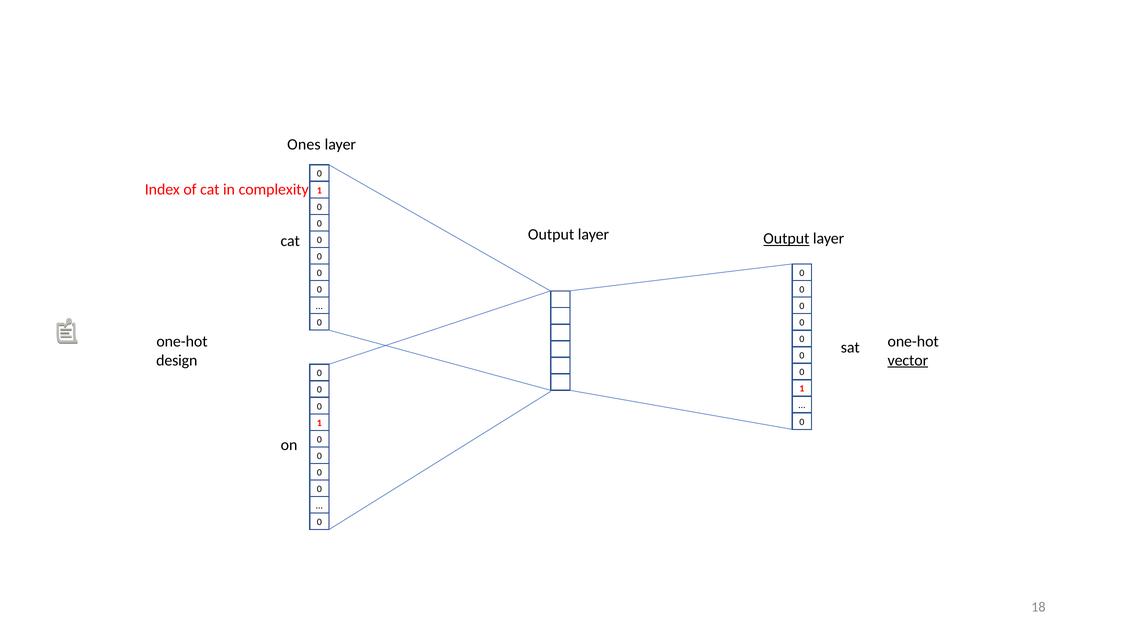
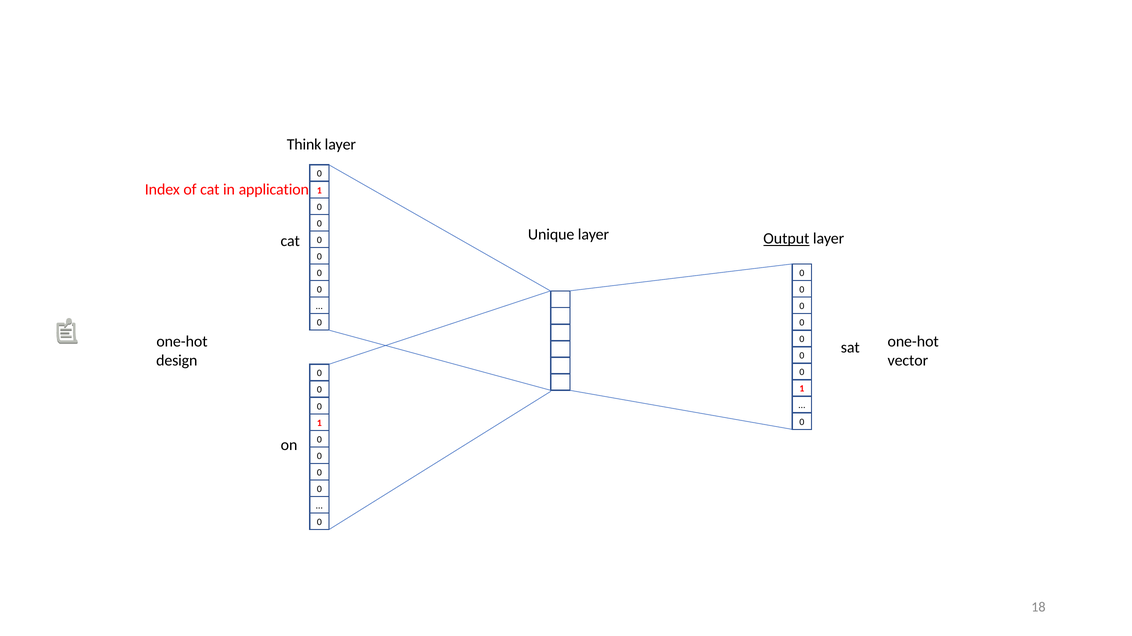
Ones: Ones -> Think
complexity: complexity -> application
Output at (551, 235): Output -> Unique
vector underline: present -> none
